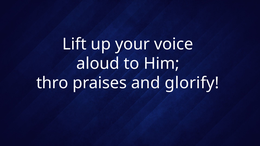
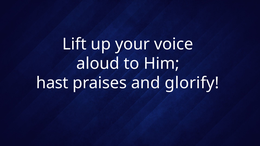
thro: thro -> hast
